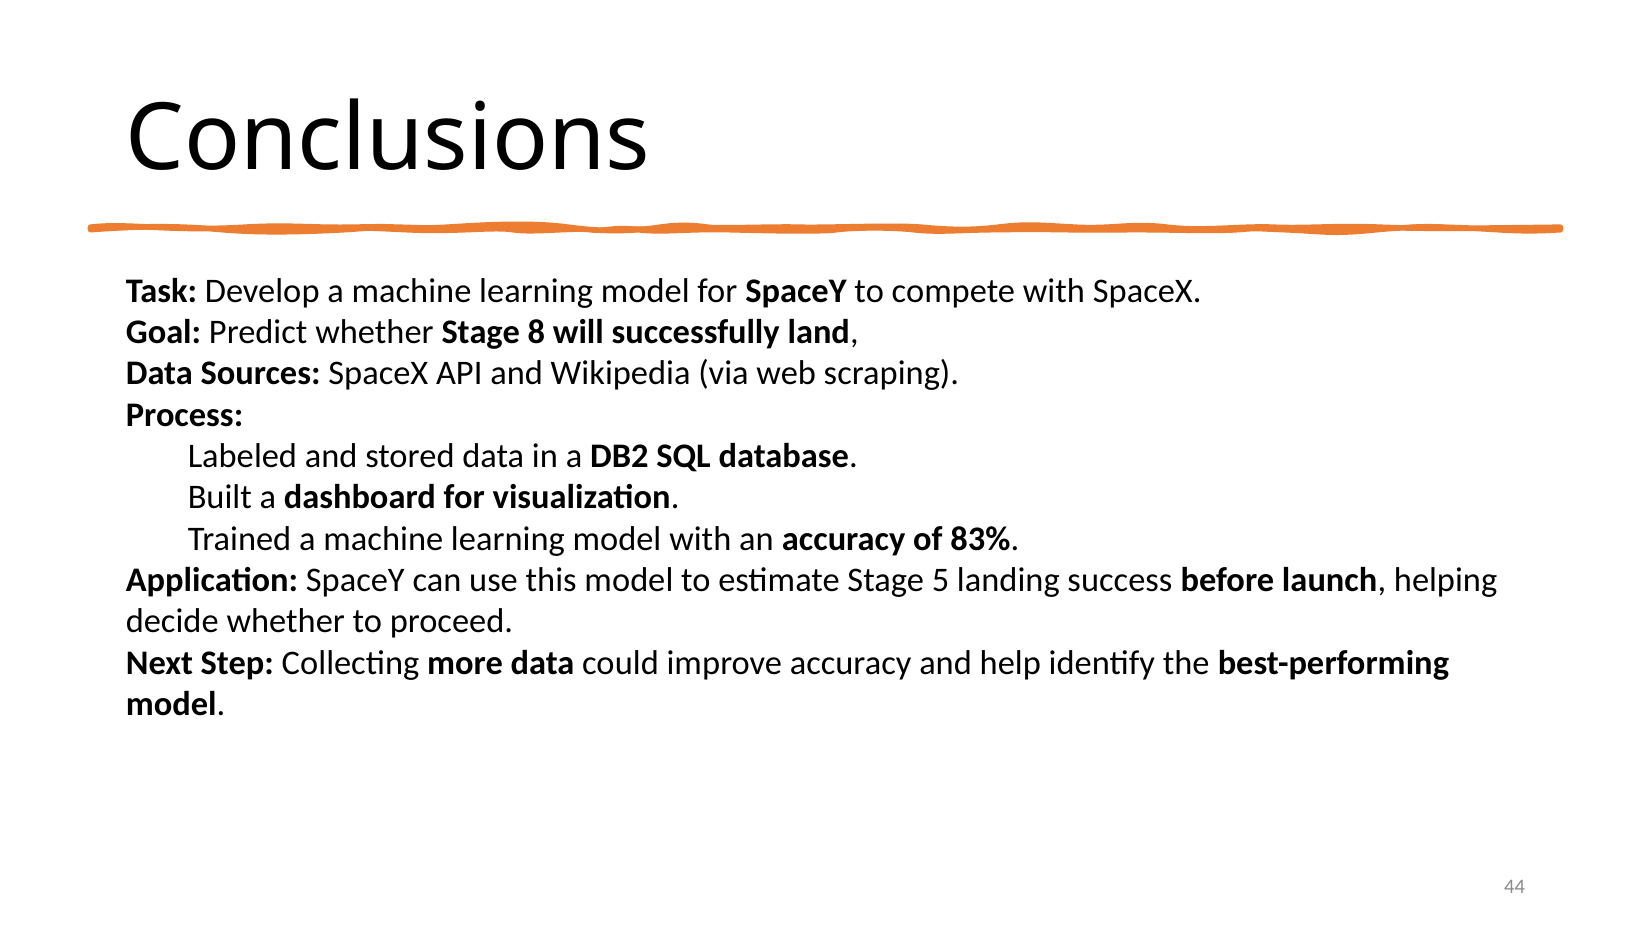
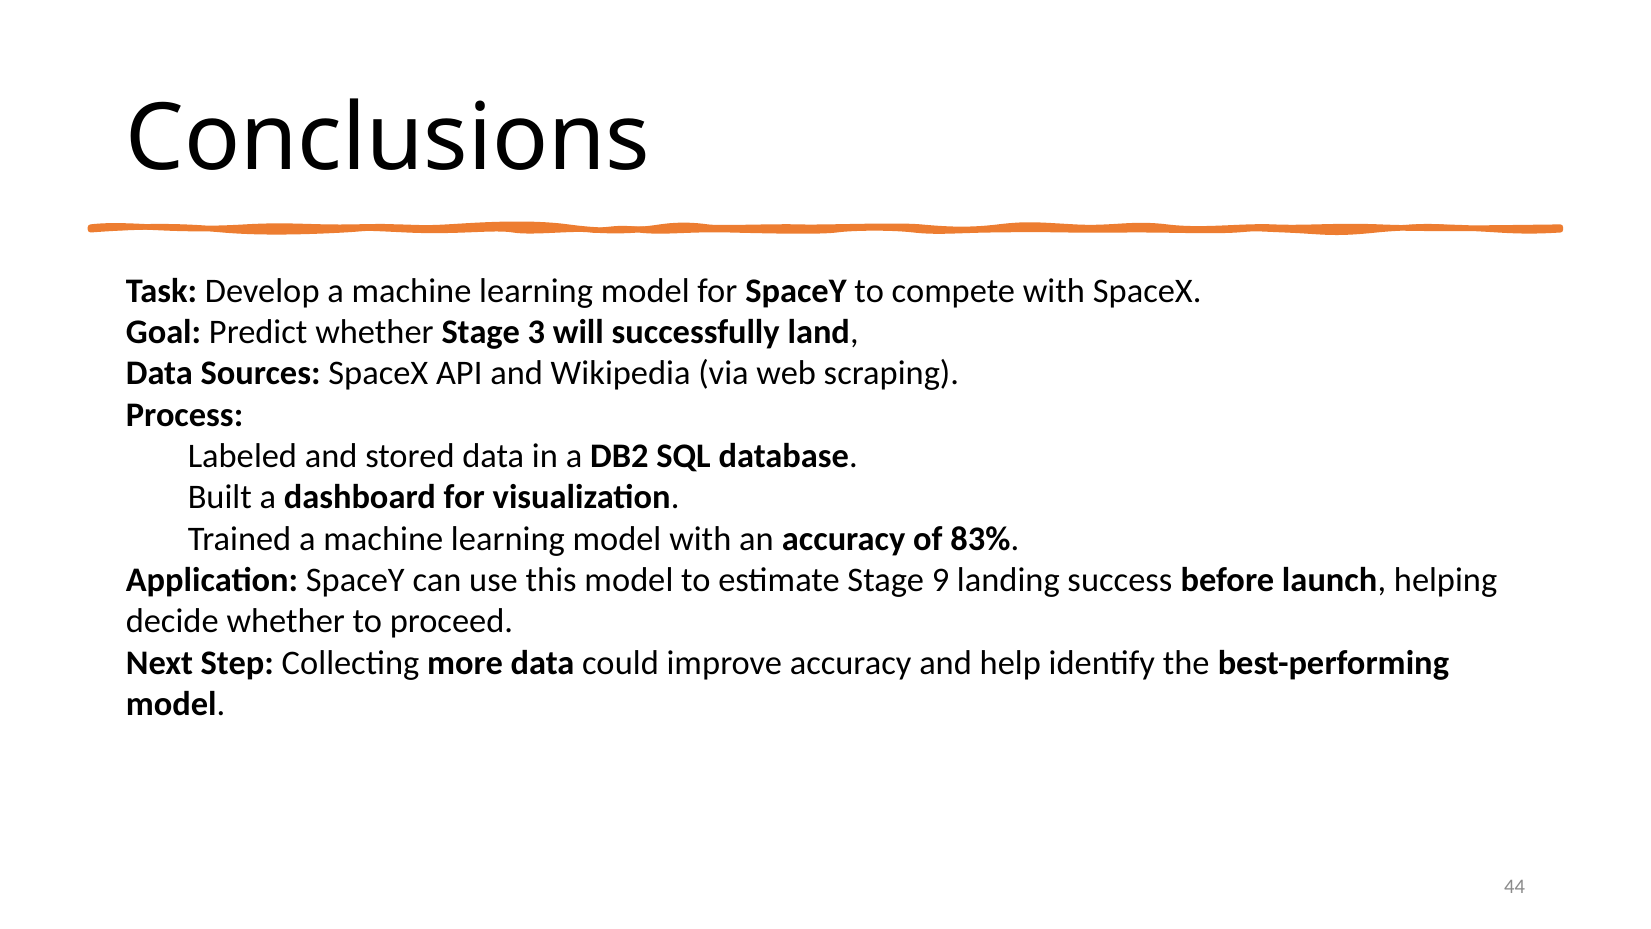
8: 8 -> 3
5: 5 -> 9
